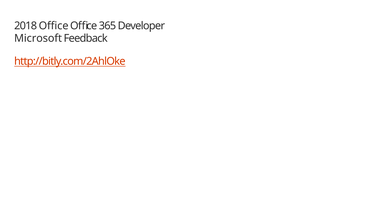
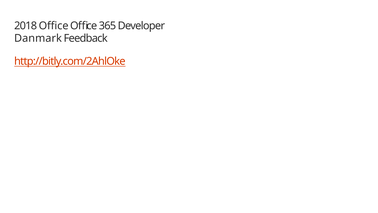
Microsoft: Microsoft -> Danmark
